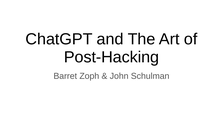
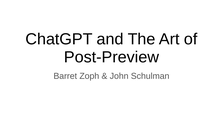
Post-Hacking: Post-Hacking -> Post-Preview
